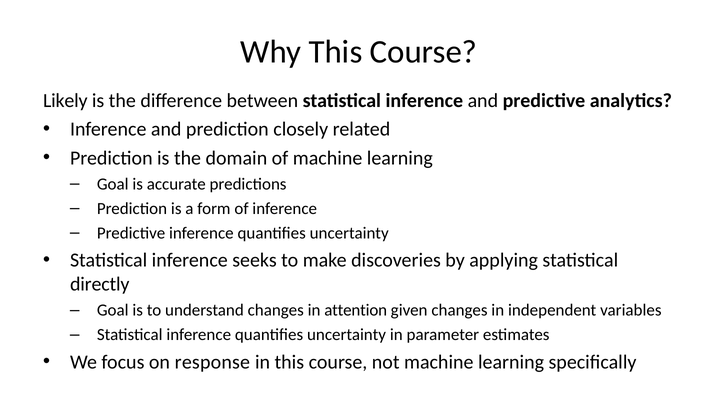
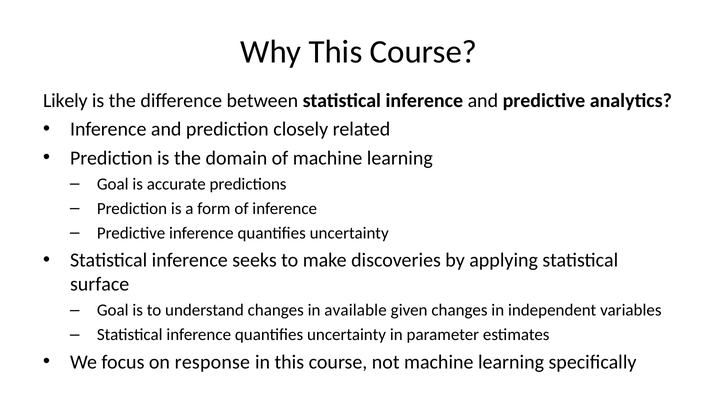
directly: directly -> surface
attention: attention -> available
